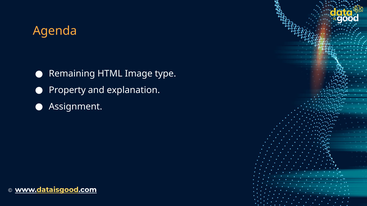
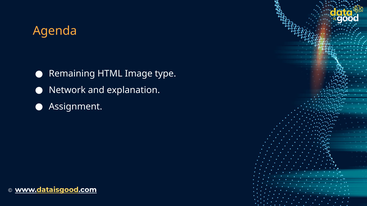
Property: Property -> Network
